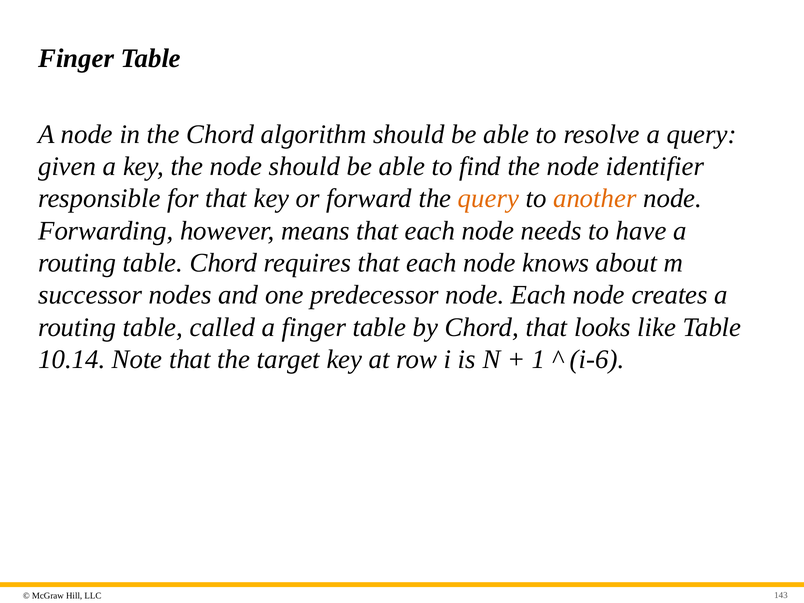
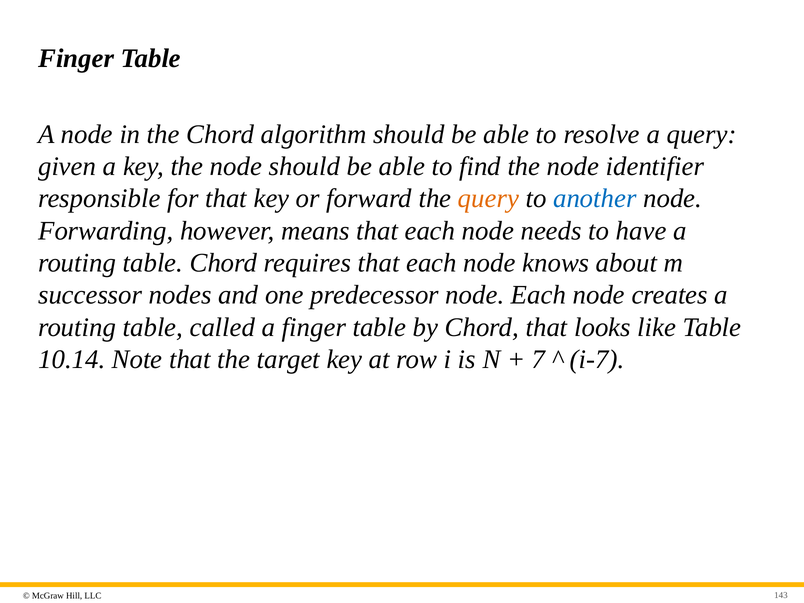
another colour: orange -> blue
1: 1 -> 7
i-6: i-6 -> i-7
